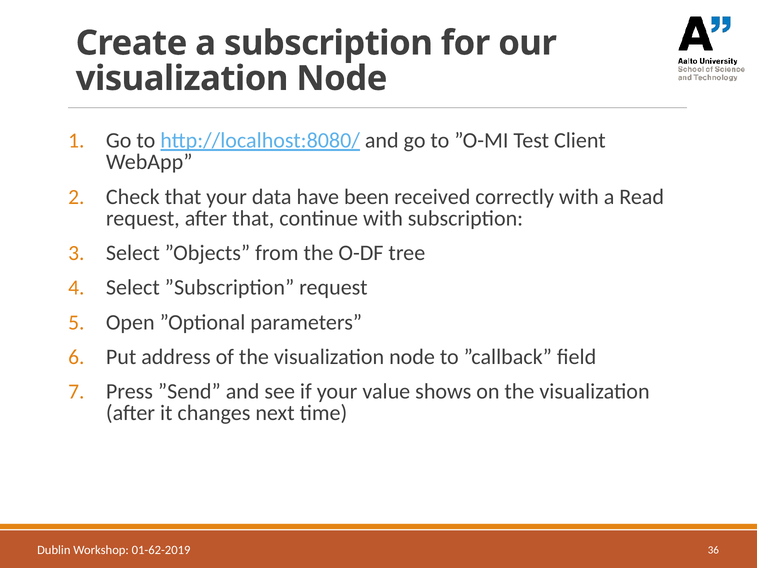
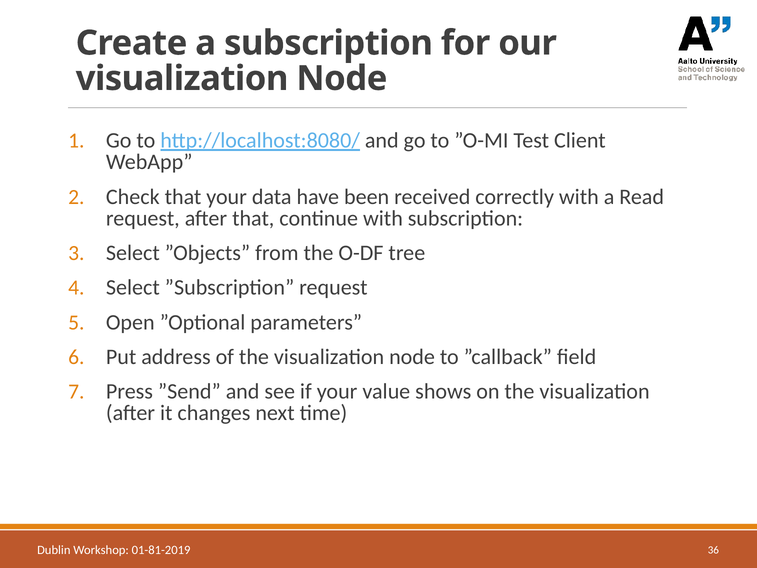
01-62-2019: 01-62-2019 -> 01-81-2019
